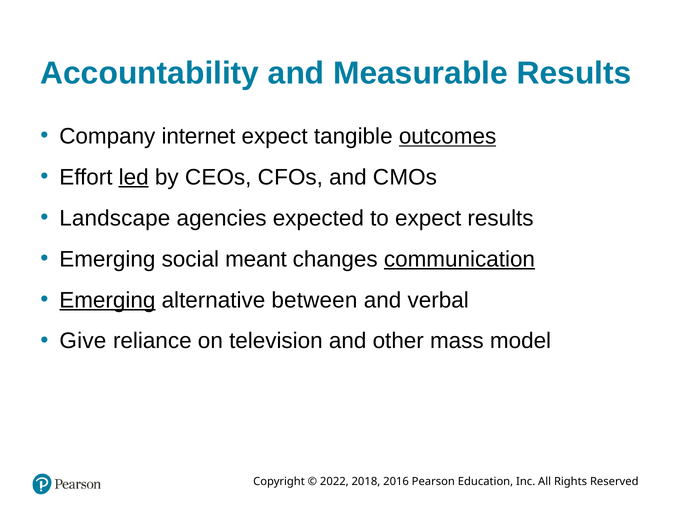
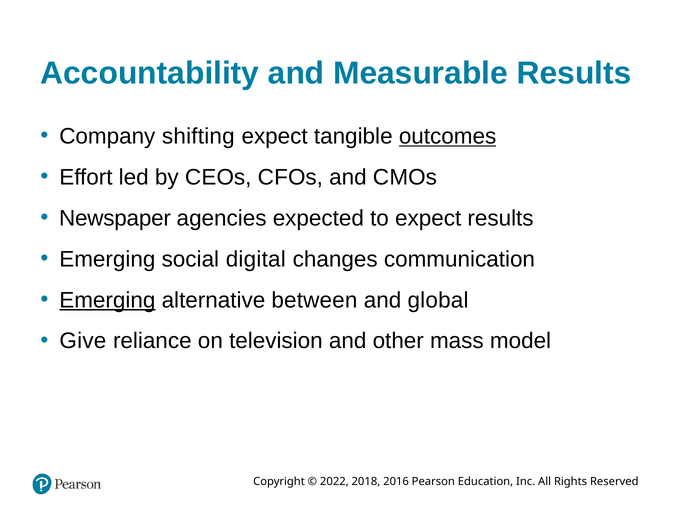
internet: internet -> shifting
led underline: present -> none
Landscape: Landscape -> Newspaper
meant: meant -> digital
communication underline: present -> none
verbal: verbal -> global
